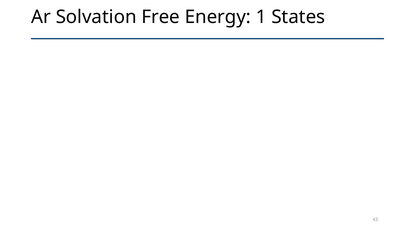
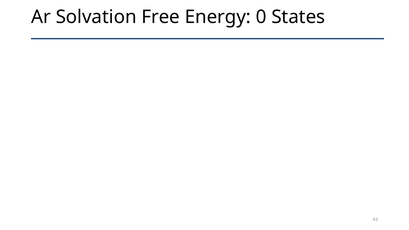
1: 1 -> 0
